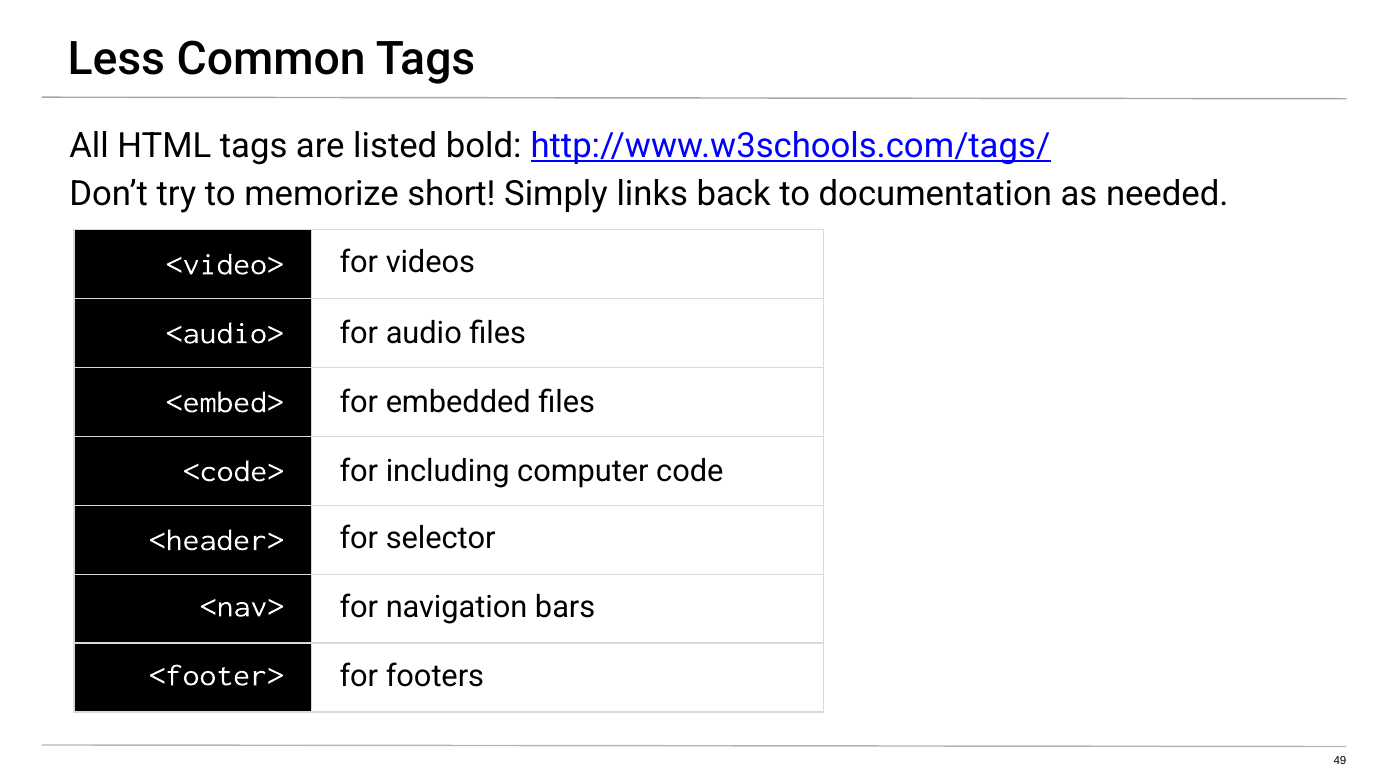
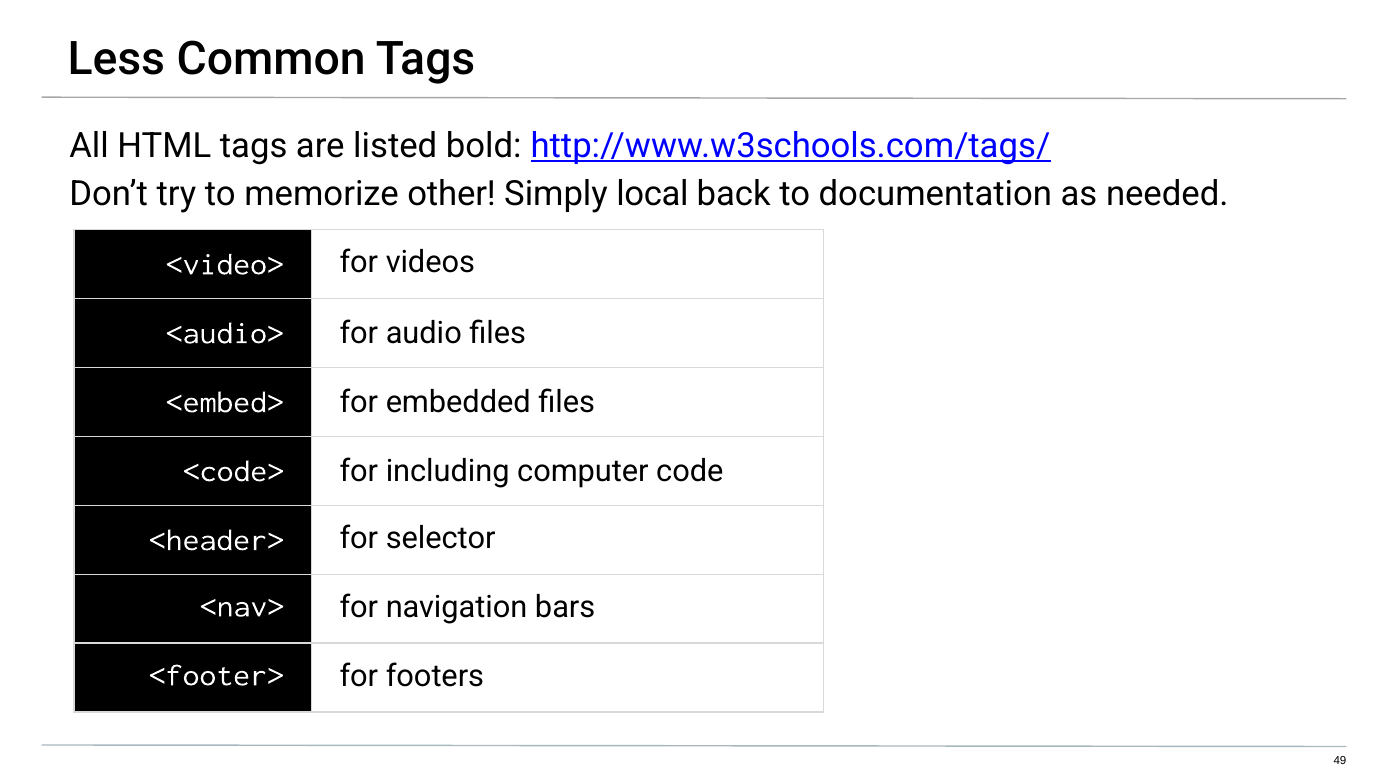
short: short -> other
links: links -> local
